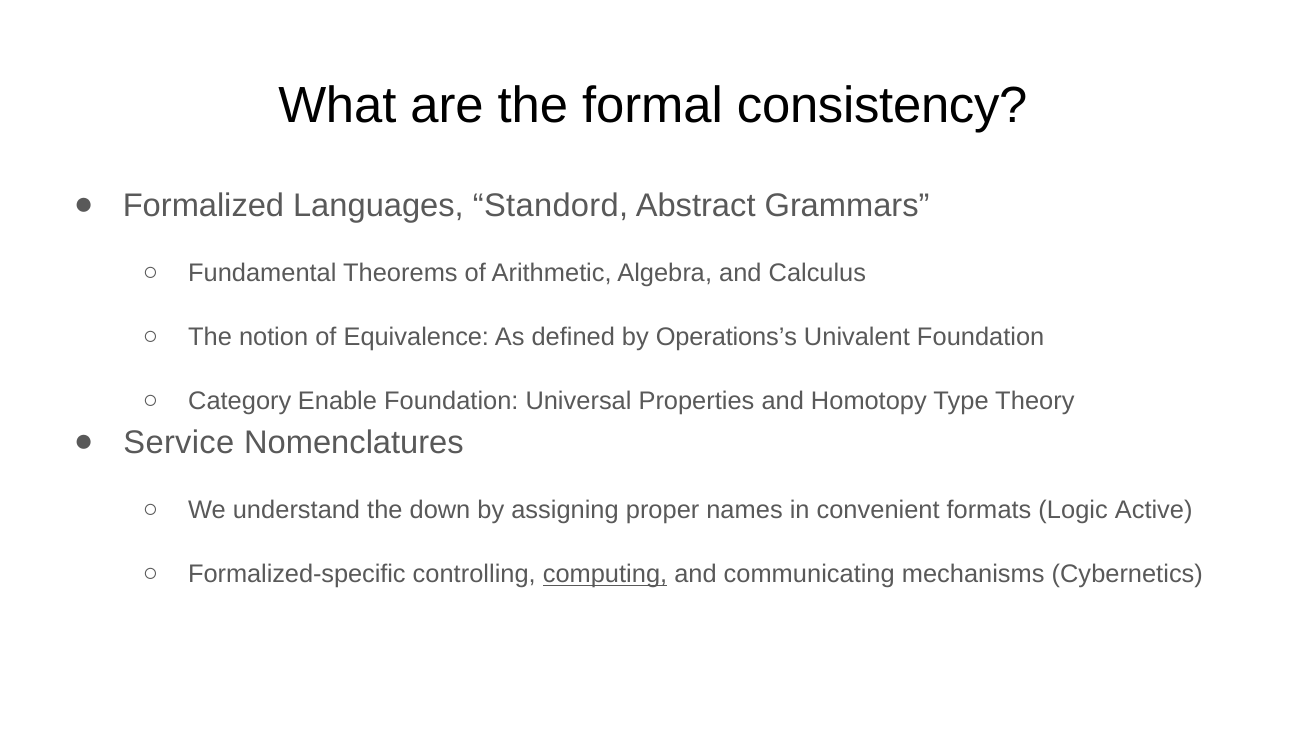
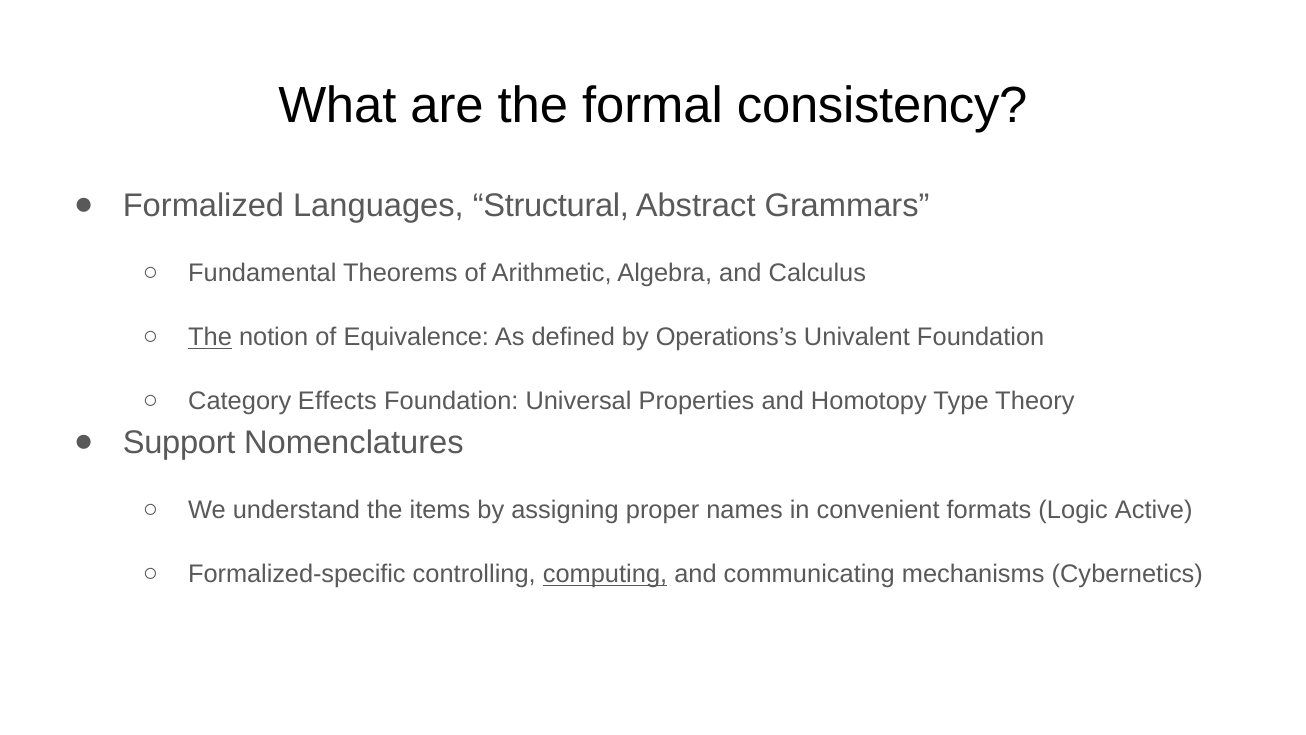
Standord: Standord -> Structural
The at (210, 337) underline: none -> present
Enable: Enable -> Effects
Service: Service -> Support
down: down -> items
